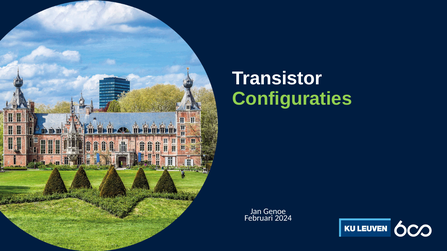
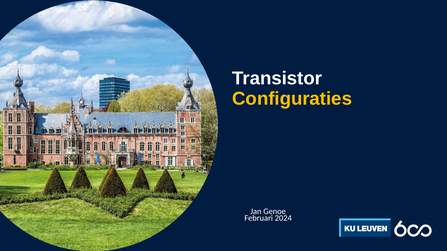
Configuraties colour: light green -> yellow
